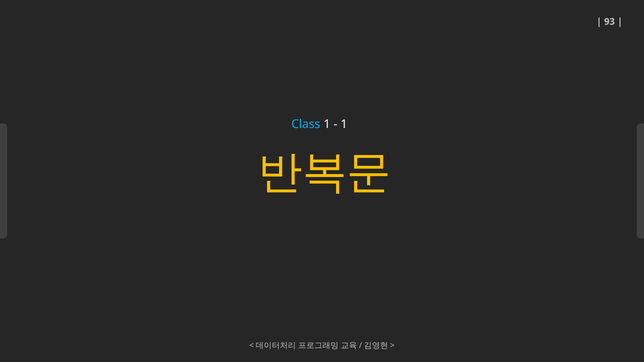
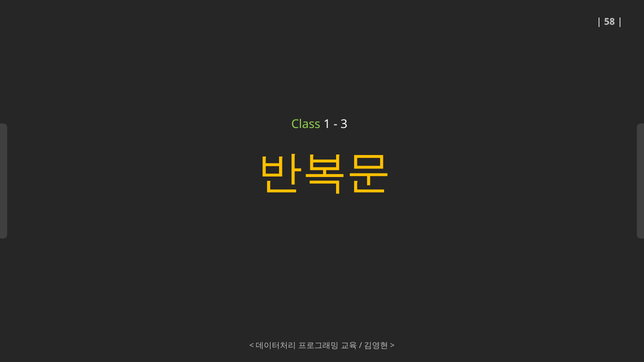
93: 93 -> 58
Class colour: light blue -> light green
1 at (344, 124): 1 -> 3
